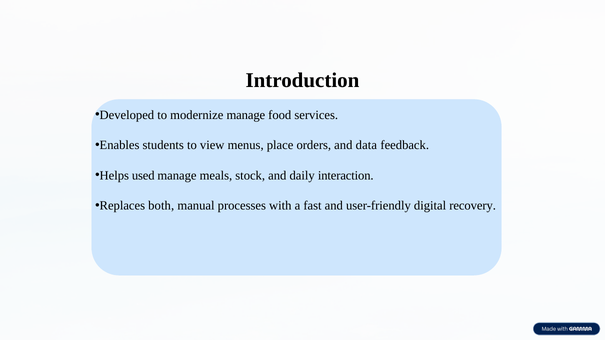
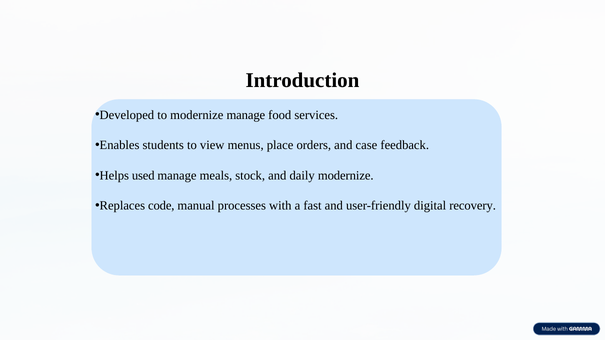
data: data -> case
daily interaction: interaction -> modernize
both: both -> code
